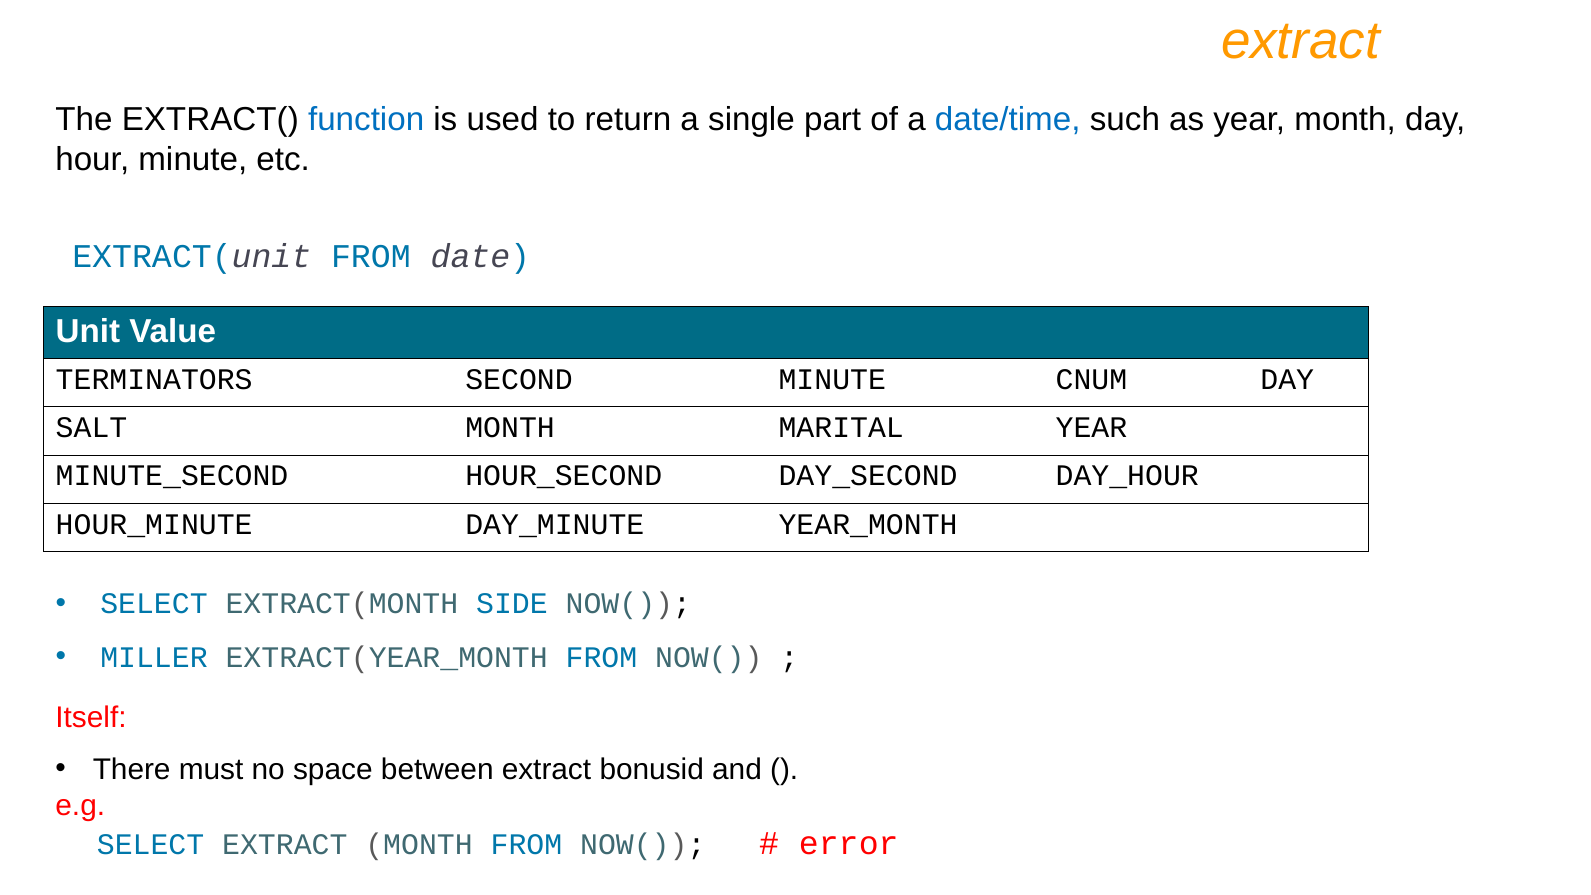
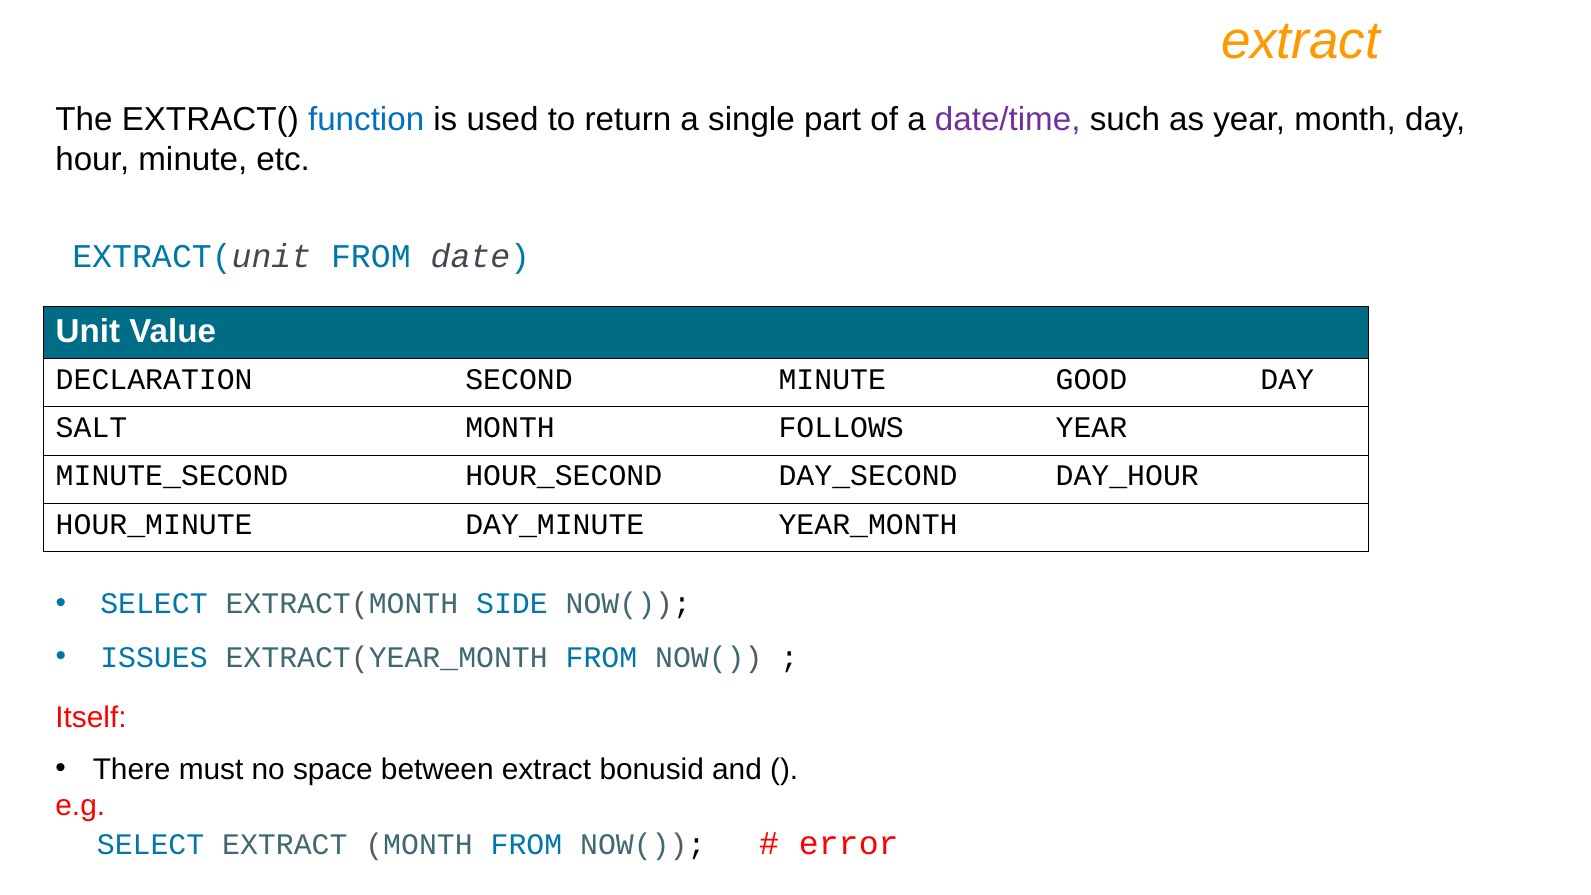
date/time colour: blue -> purple
TERMINATORS: TERMINATORS -> DECLARATION
CNUM: CNUM -> GOOD
MARITAL: MARITAL -> FOLLOWS
MILLER: MILLER -> ISSUES
